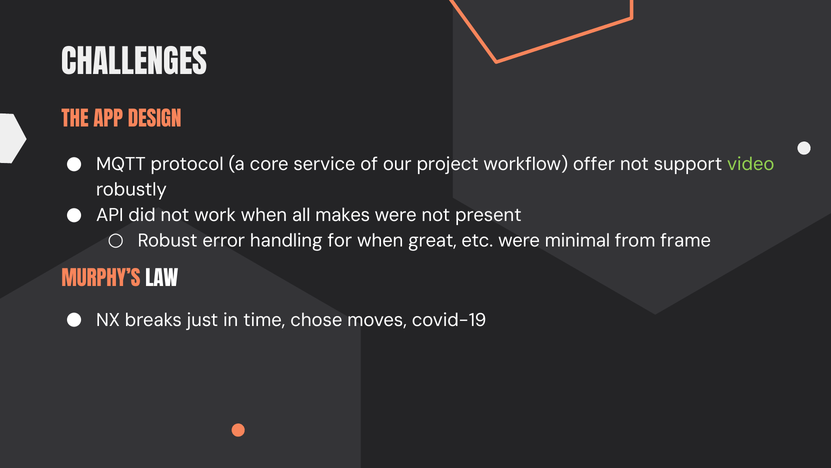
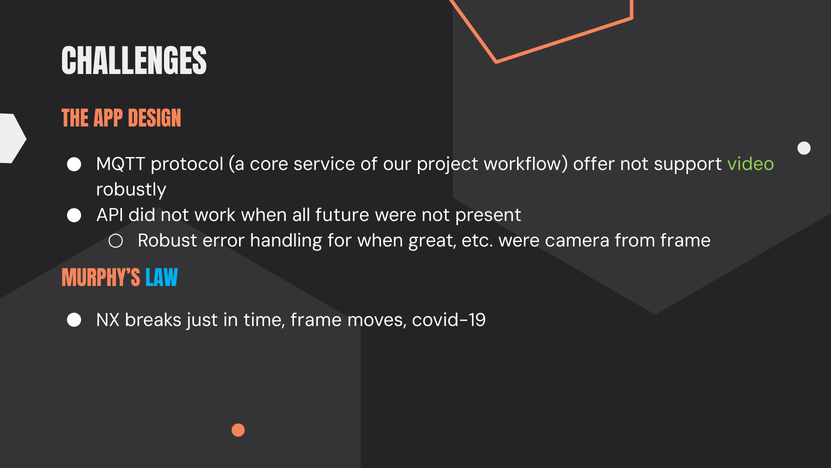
makes: makes -> future
minimal: minimal -> camera
LAW colour: white -> light blue
time chose: chose -> frame
